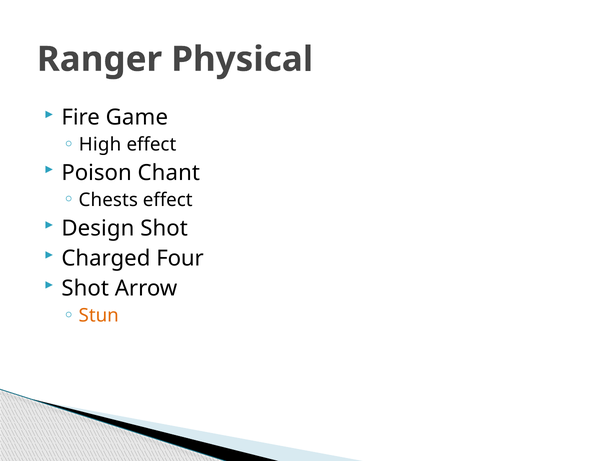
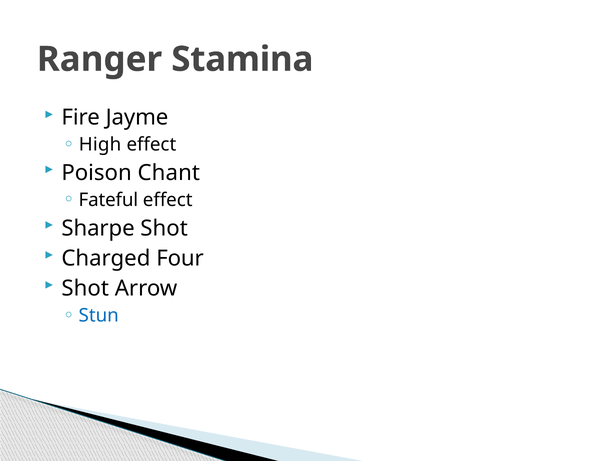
Physical: Physical -> Stamina
Game: Game -> Jayme
Chests: Chests -> Fateful
Design: Design -> Sharpe
Stun colour: orange -> blue
